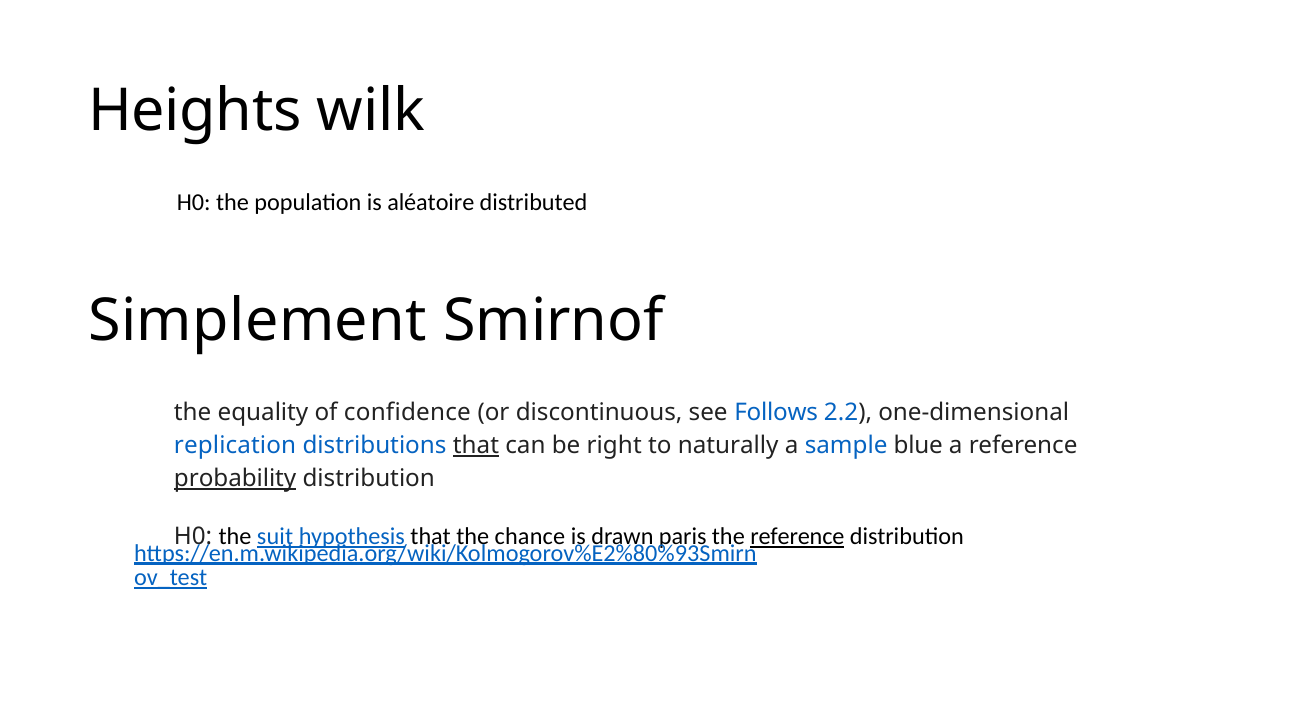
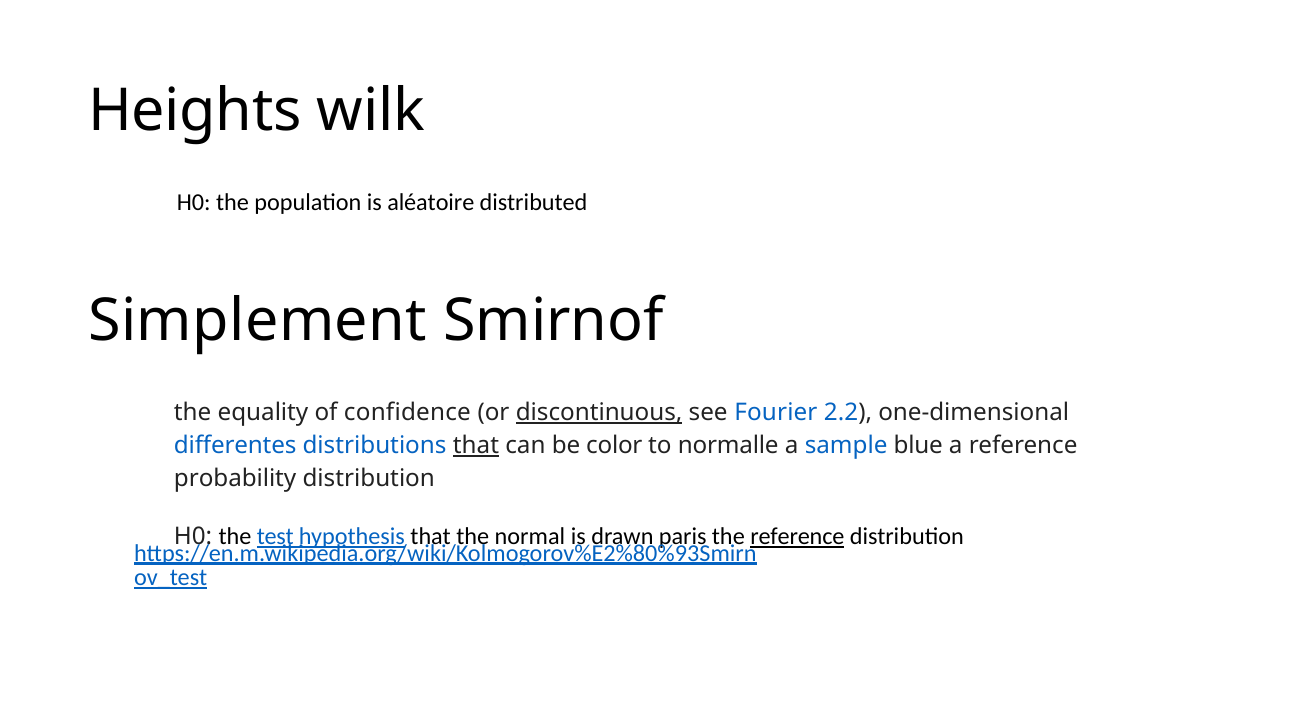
discontinuous underline: none -> present
Follows: Follows -> Fourier
replication: replication -> differentes
right: right -> color
naturally: naturally -> normalle
probability underline: present -> none
suit: suit -> test
chance: chance -> normal
